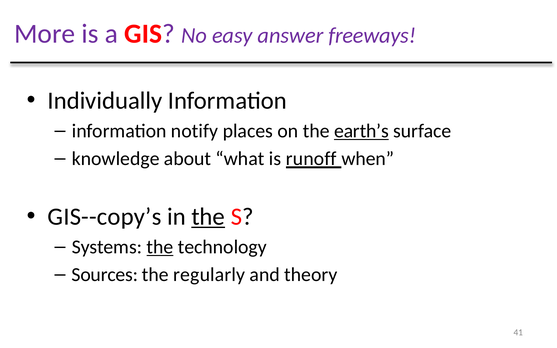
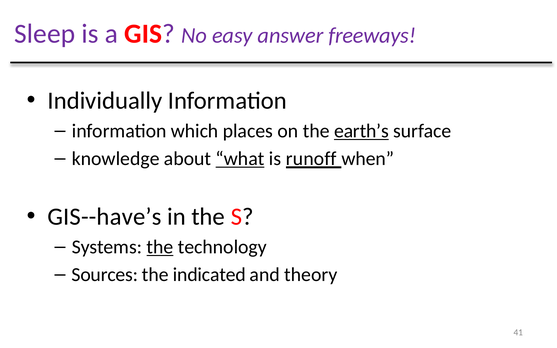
More: More -> Sleep
notify: notify -> which
what underline: none -> present
GIS--copy’s: GIS--copy’s -> GIS--have’s
the at (208, 217) underline: present -> none
regularly: regularly -> indicated
